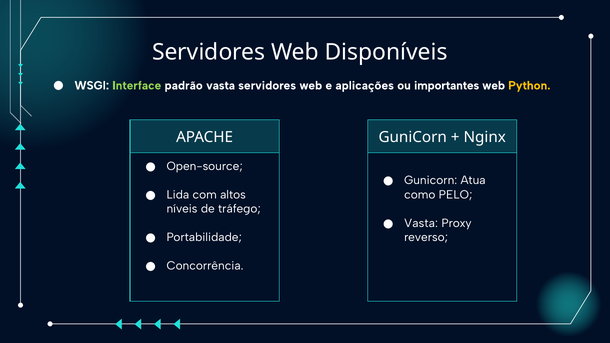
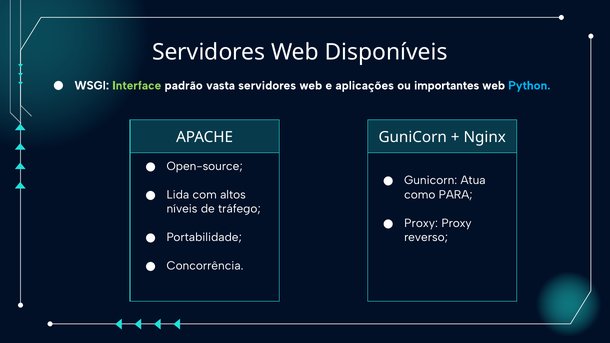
Python colour: yellow -> light blue
PELO: PELO -> PARA
Vasta at (421, 223): Vasta -> Proxy
